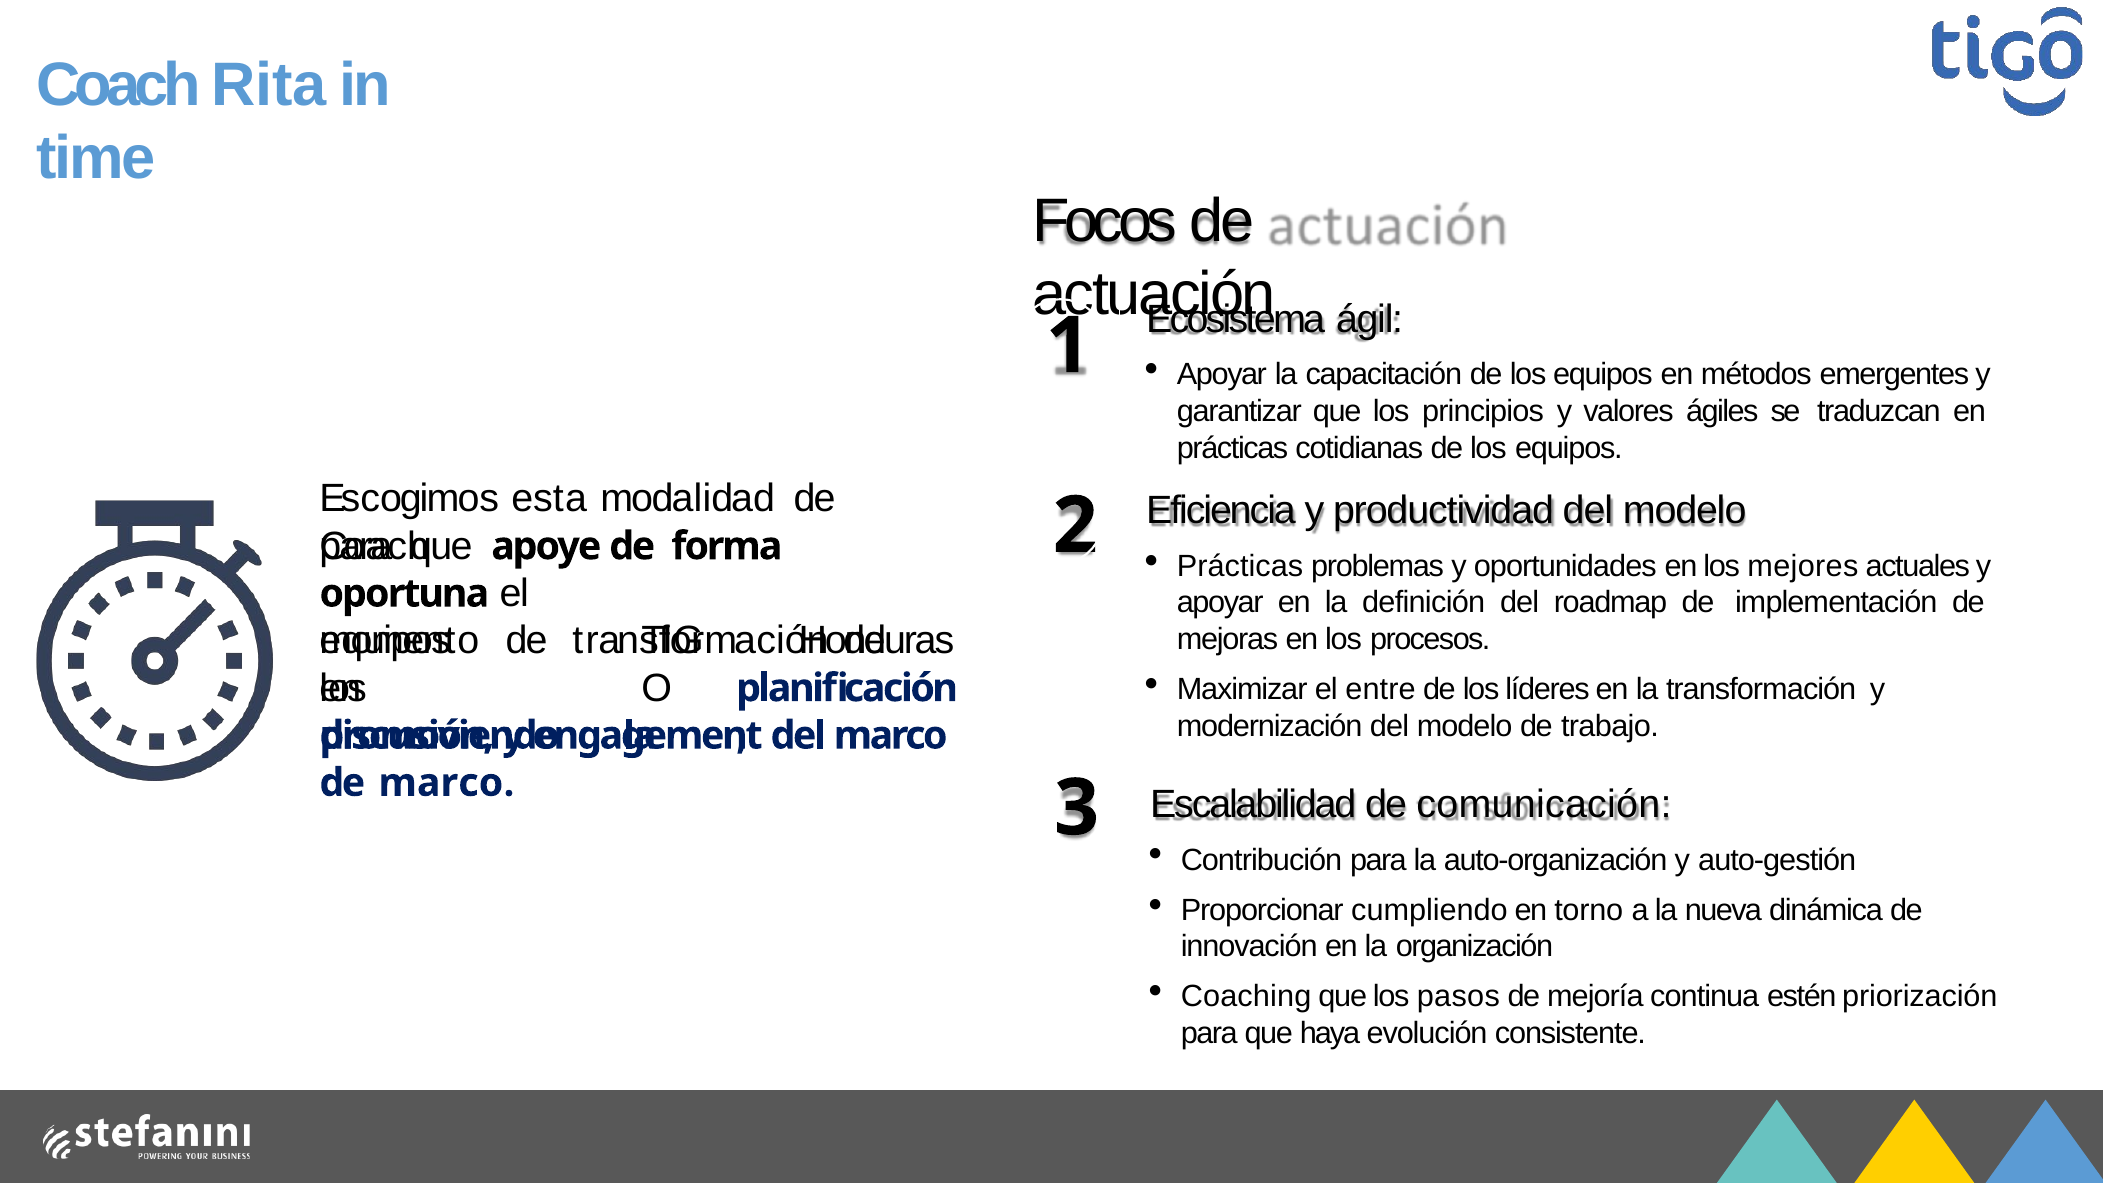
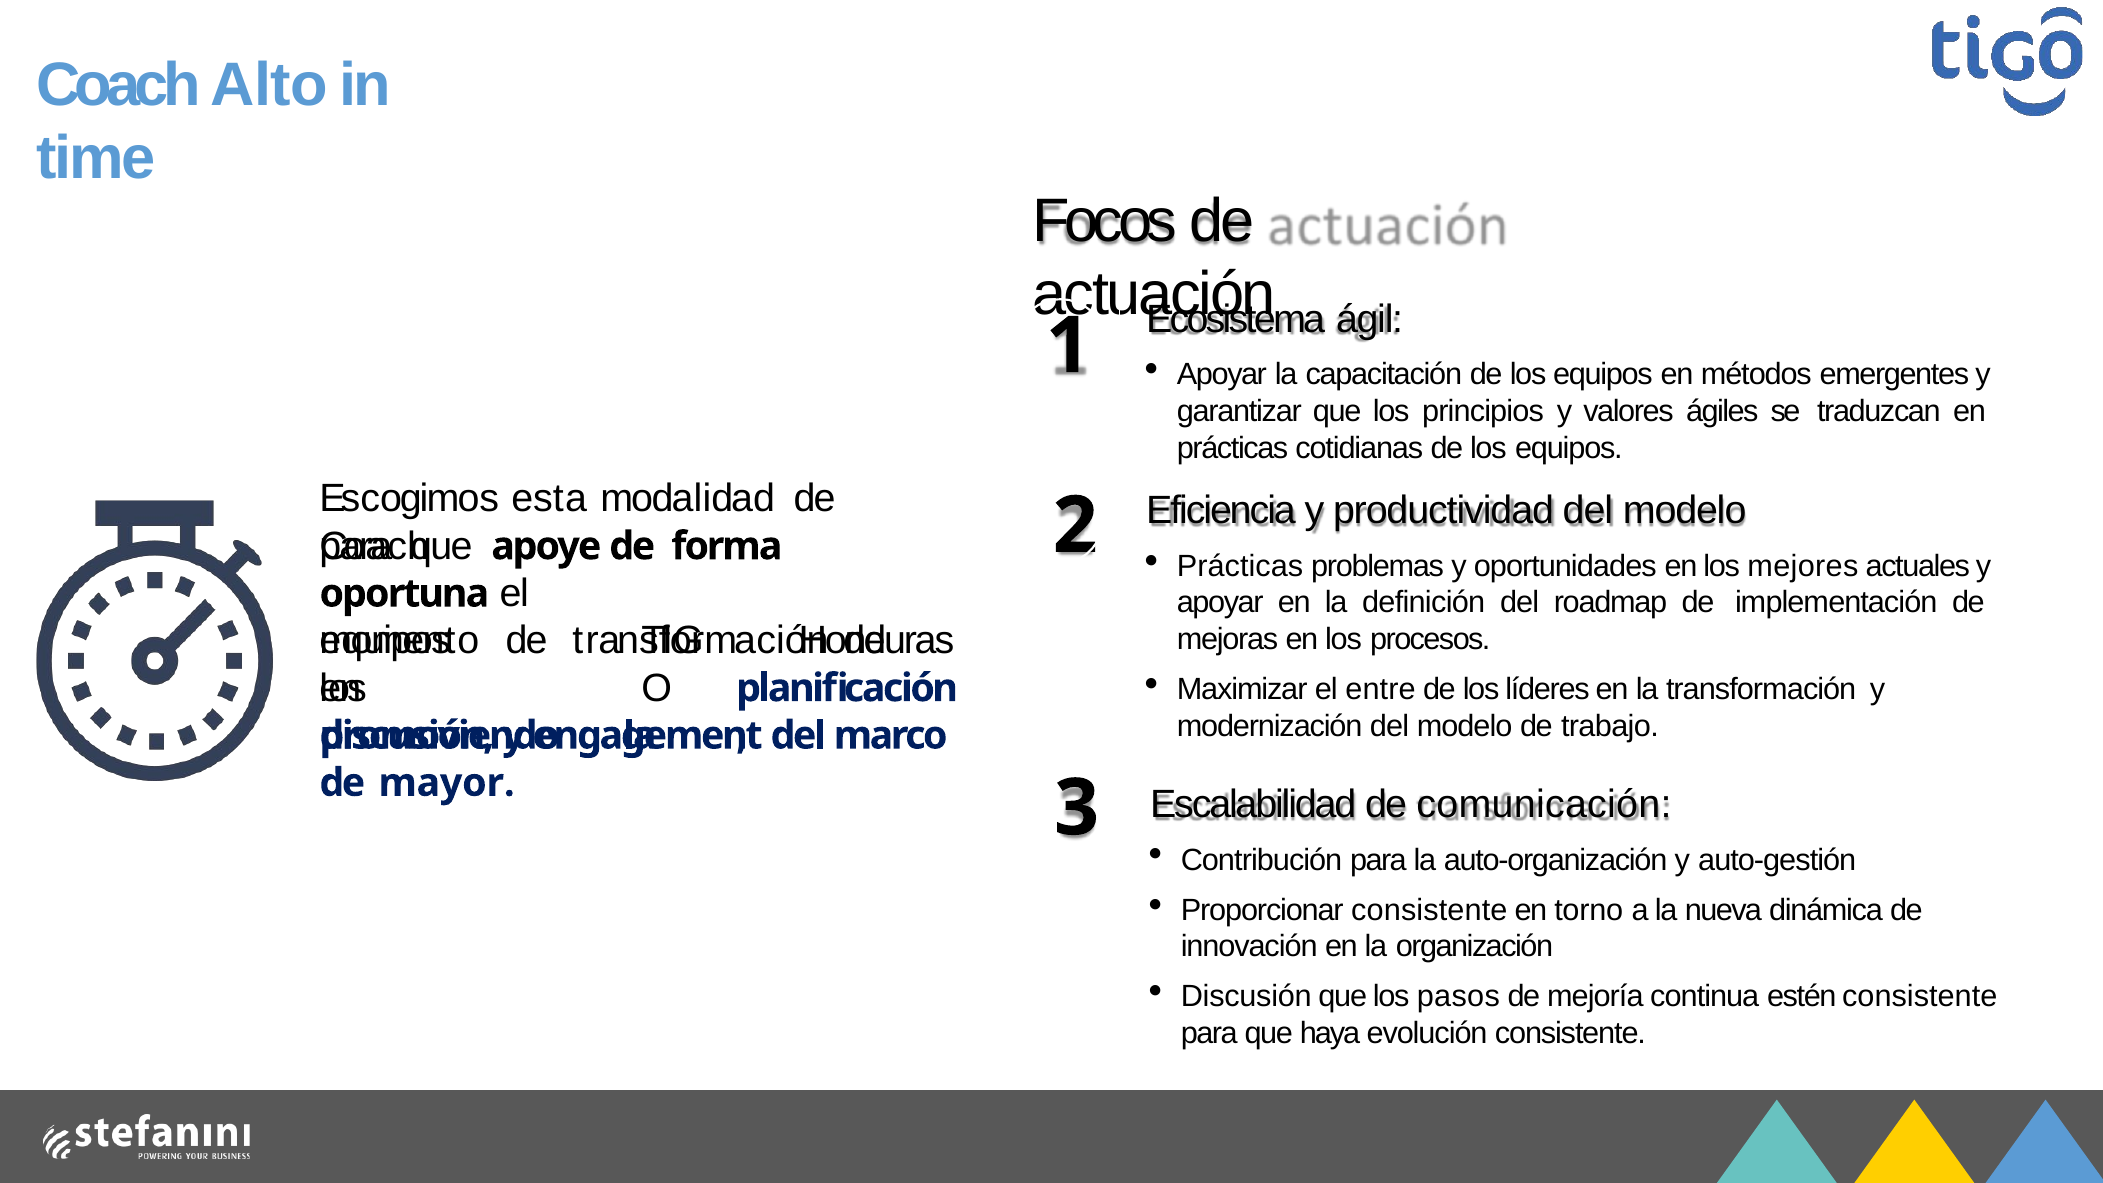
Rita: Rita -> Alto
de marco: marco -> mayor
Proporcionar cumpliendo: cumpliendo -> consistente
Coaching at (1246, 997): Coaching -> Discusión
estén priorización: priorización -> consistente
